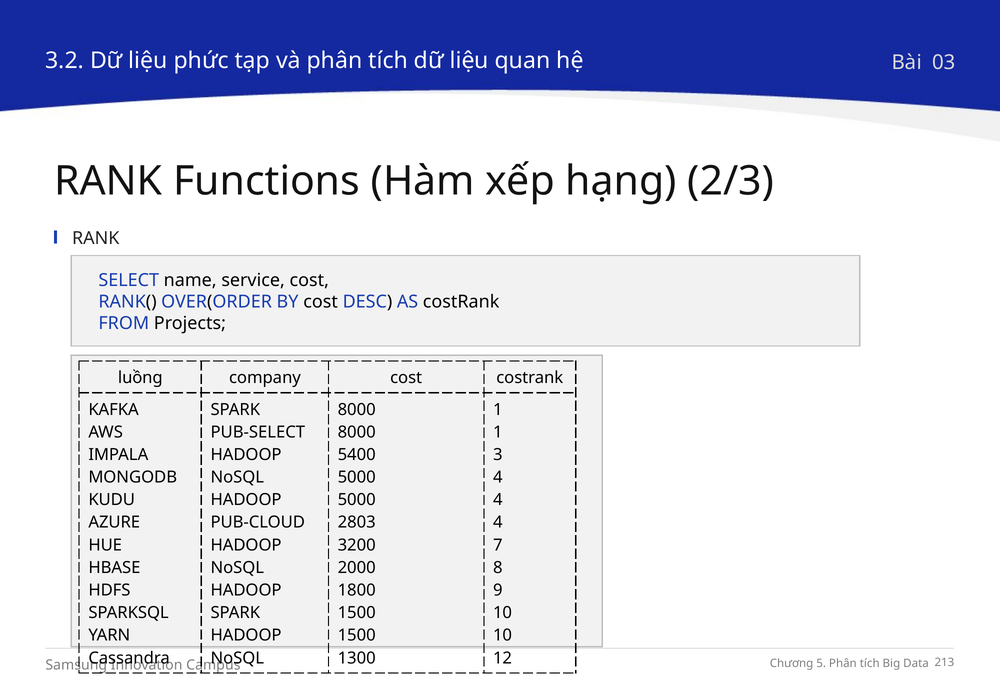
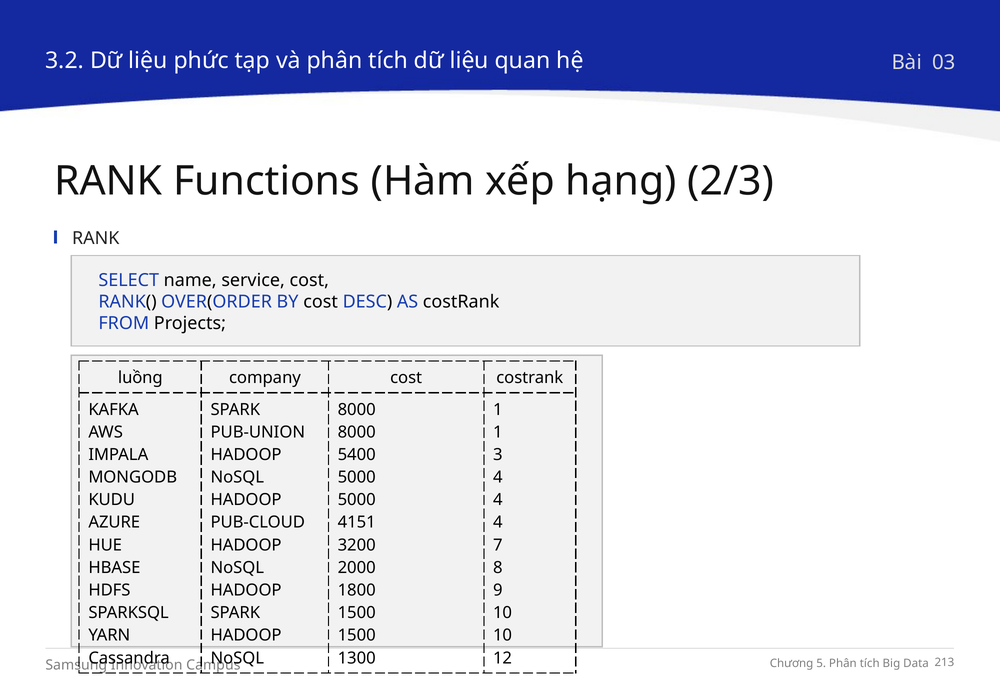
PUB-SELECT: PUB-SELECT -> PUB-UNION
2803: 2803 -> 4151
